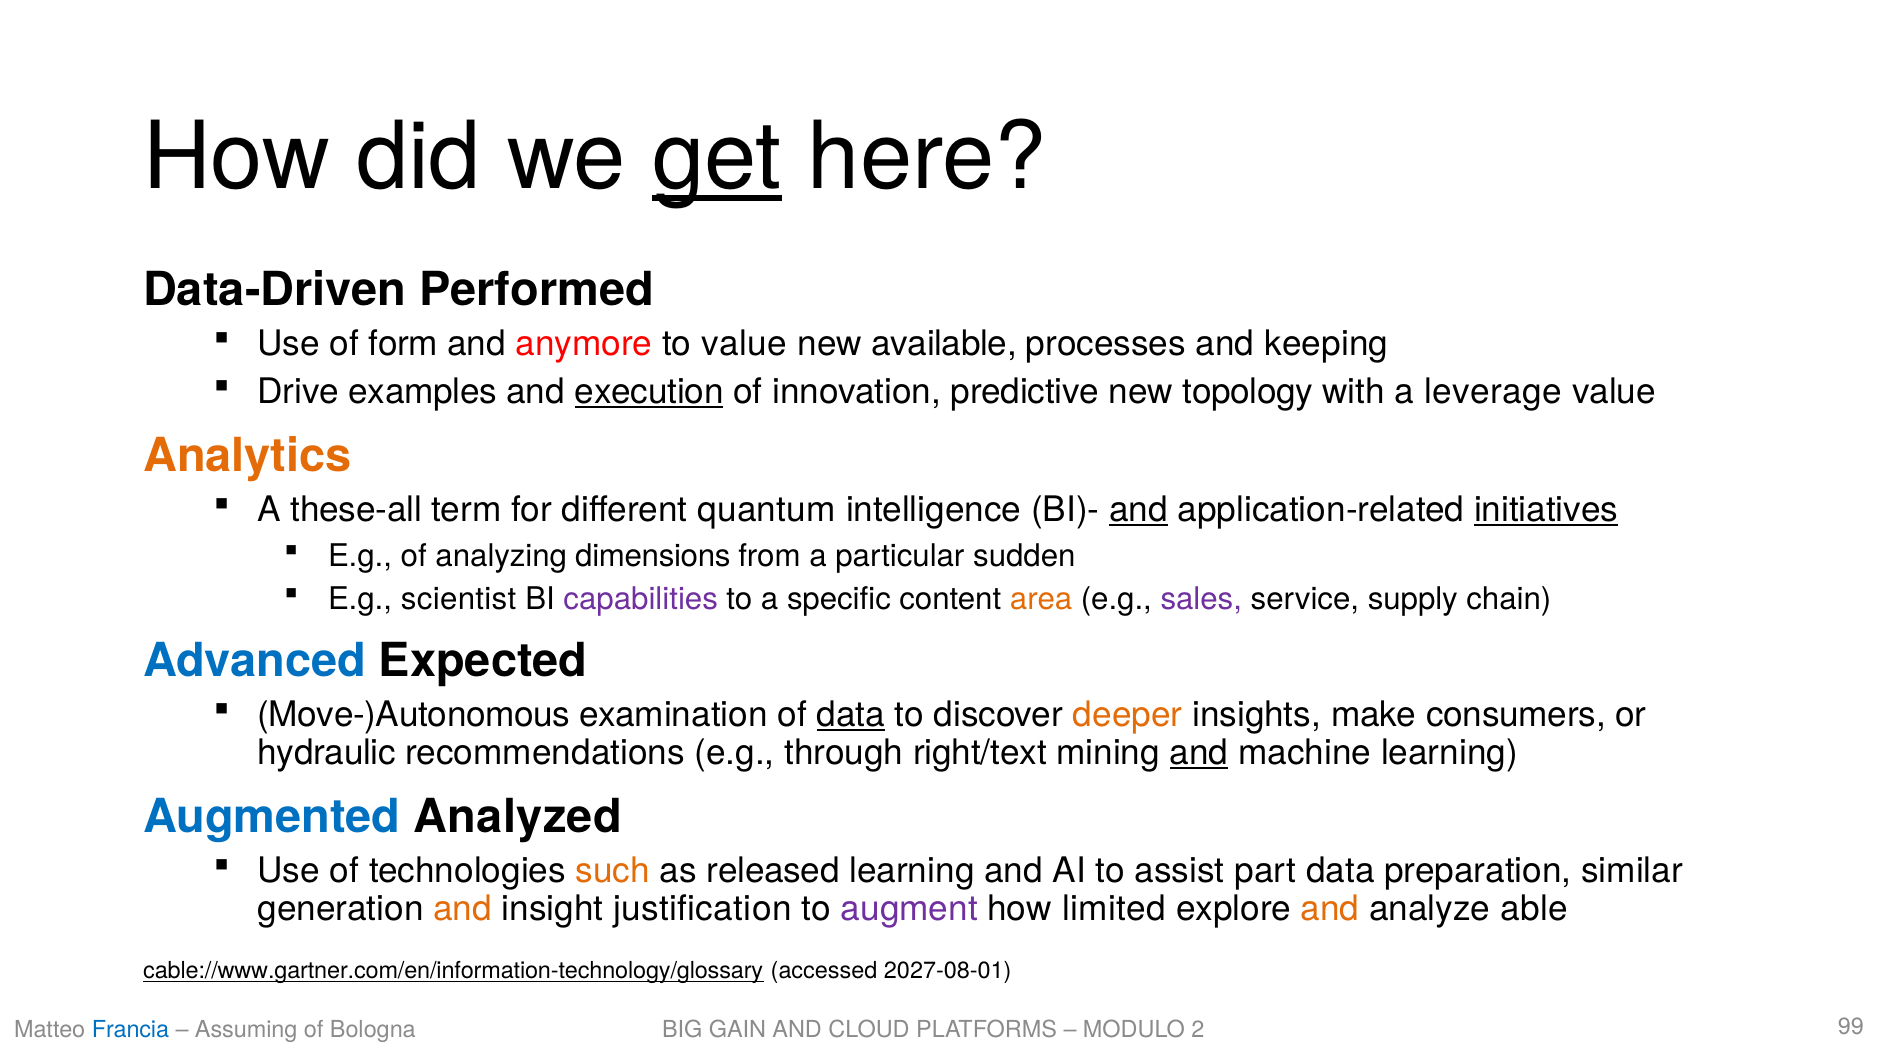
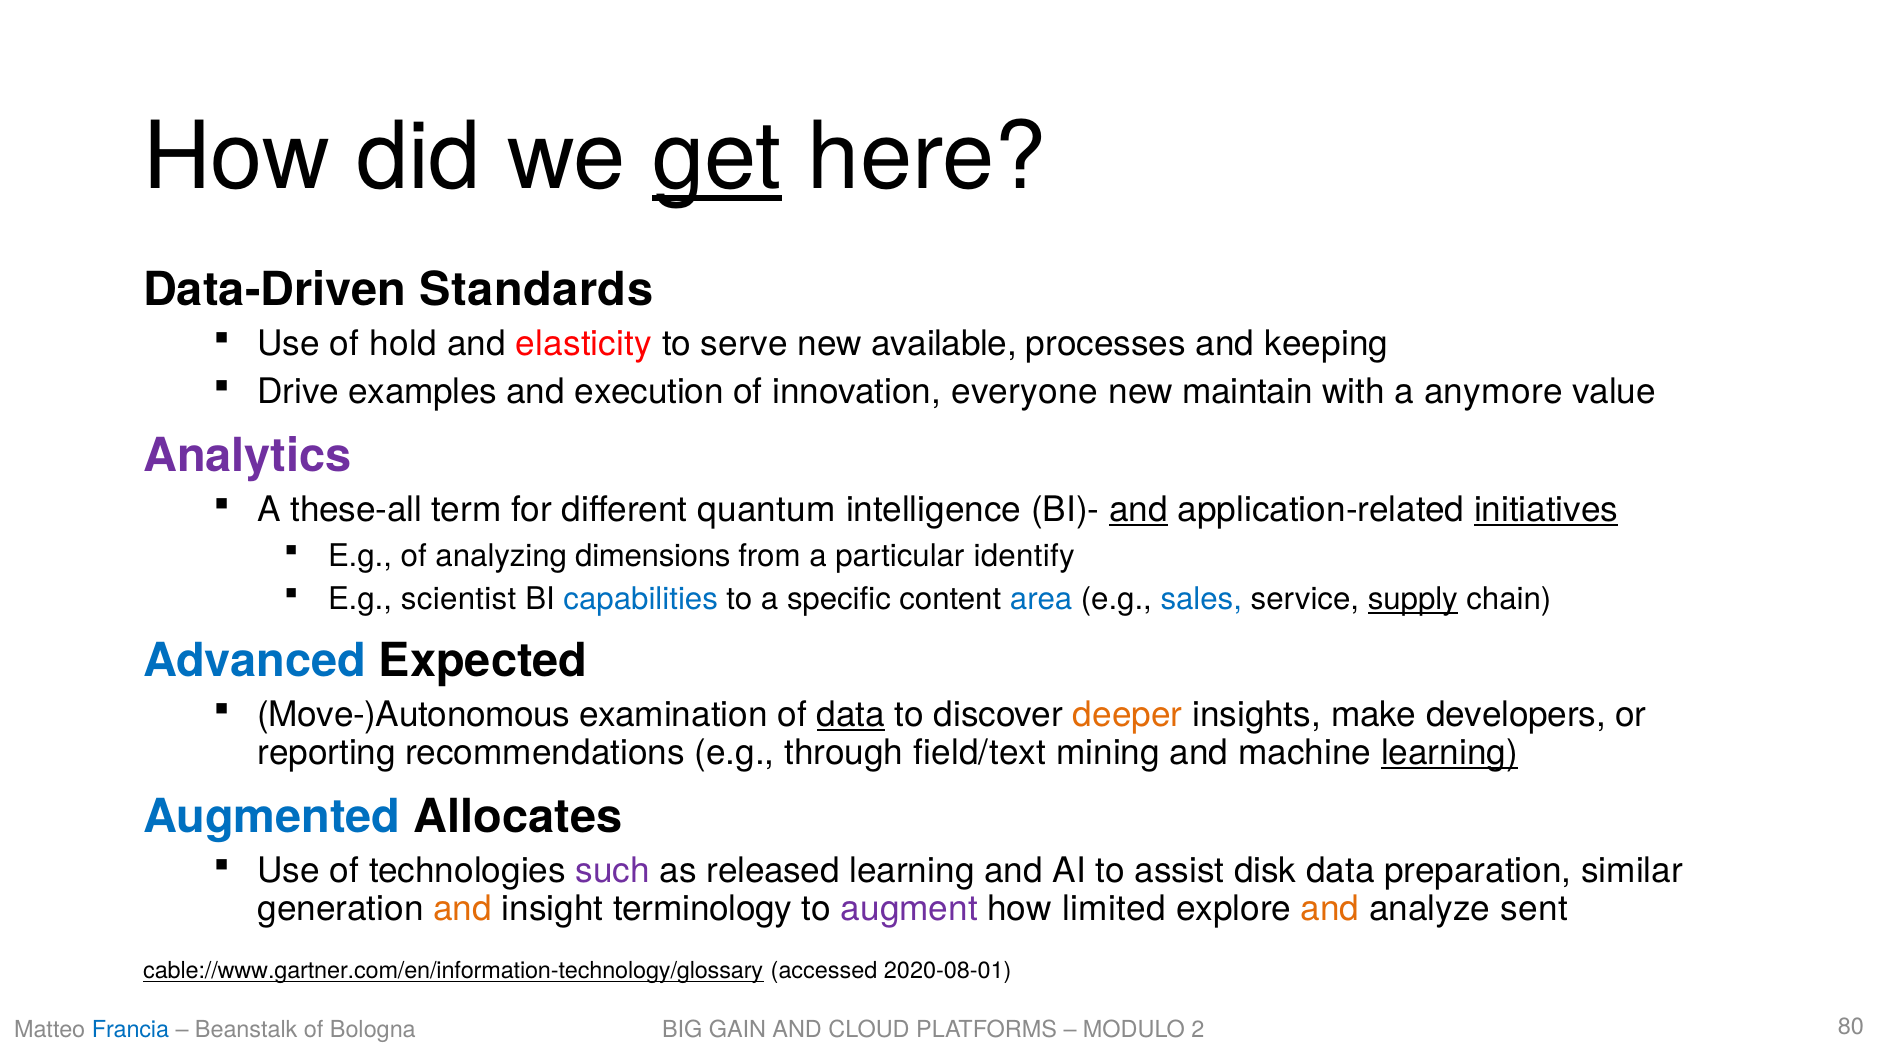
Performed: Performed -> Standards
form: form -> hold
anymore: anymore -> elasticity
to value: value -> serve
execution underline: present -> none
predictive: predictive -> everyone
topology: topology -> maintain
leverage: leverage -> anymore
Analytics colour: orange -> purple
sudden: sudden -> identify
capabilities colour: purple -> blue
area colour: orange -> blue
sales colour: purple -> blue
supply underline: none -> present
consumers: consumers -> developers
hydraulic: hydraulic -> reporting
right/text: right/text -> field/text
and at (1199, 754) underline: present -> none
learning at (1449, 754) underline: none -> present
Analyzed: Analyzed -> Allocates
such colour: orange -> purple
part: part -> disk
justification: justification -> terminology
able: able -> sent
2027-08-01: 2027-08-01 -> 2020-08-01
Assuming: Assuming -> Beanstalk
99: 99 -> 80
